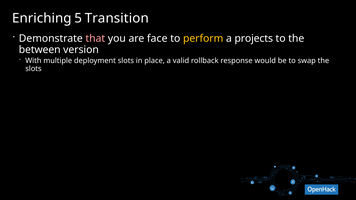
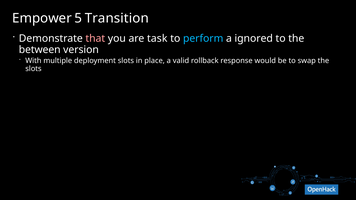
Enriching: Enriching -> Empower
face: face -> task
perform colour: yellow -> light blue
projects: projects -> ignored
